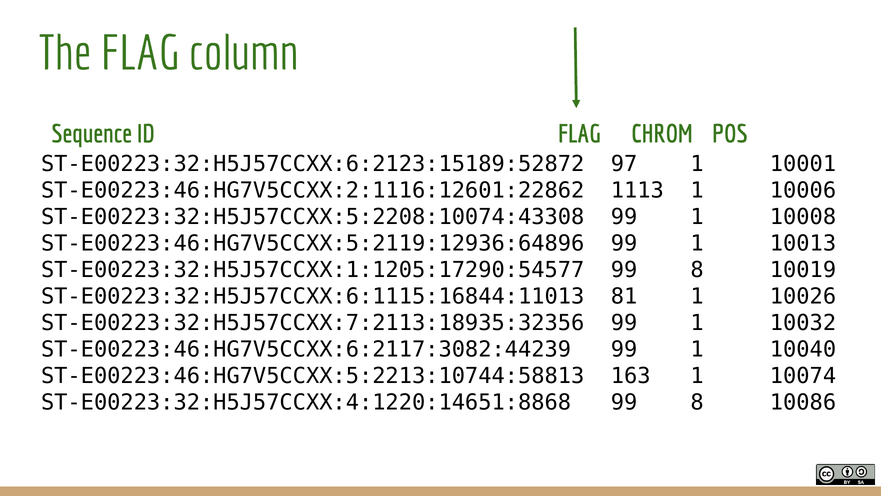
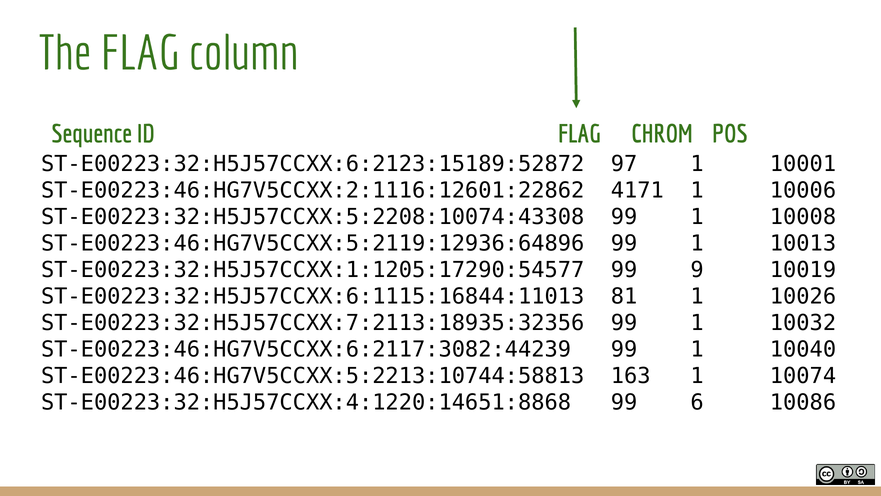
1113: 1113 -> 4171
ST-E00223:32:H5J57CCXX:1:1205:17290:54577 99 8: 8 -> 9
ST-E00223:32:H5J57CCXX:4:1220:14651:8868 99 8: 8 -> 6
